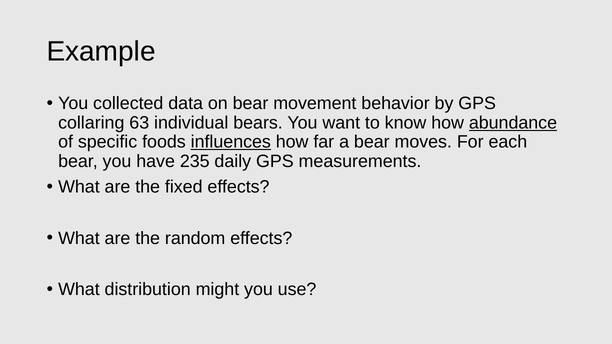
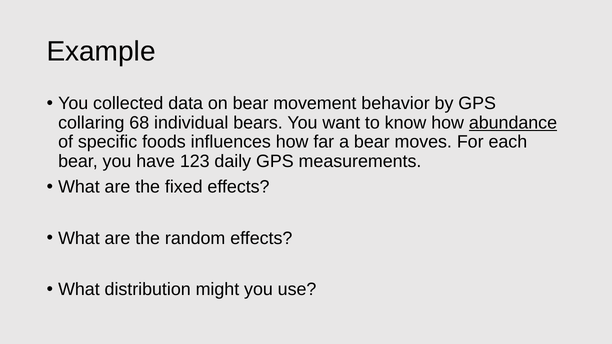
63: 63 -> 68
influences underline: present -> none
235: 235 -> 123
